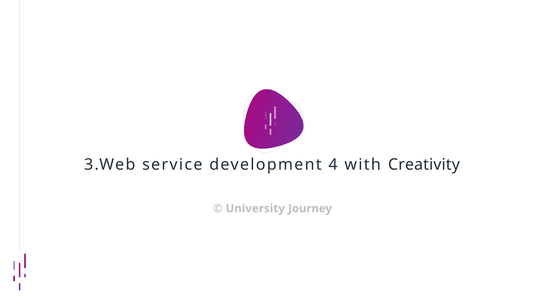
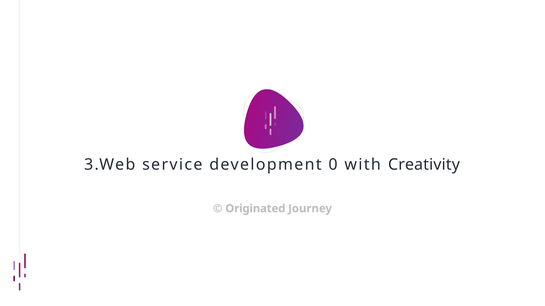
4: 4 -> 0
University: University -> Originated
